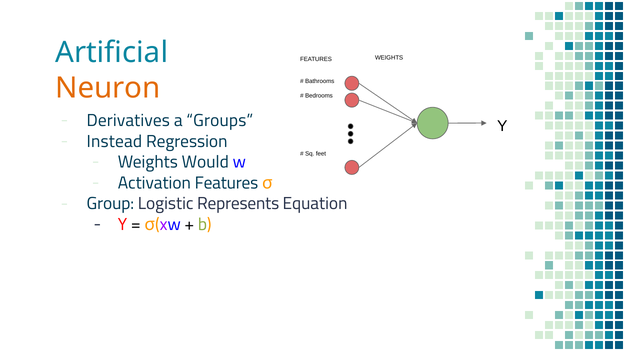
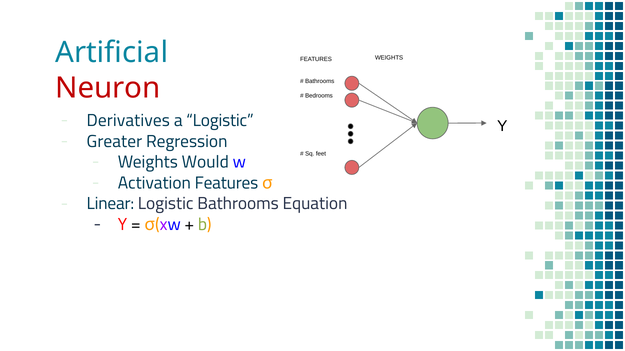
Neuron colour: orange -> red
a Groups: Groups -> Logistic
Instead: Instead -> Greater
Group: Group -> Linear
Logistic Represents: Represents -> Bathrooms
